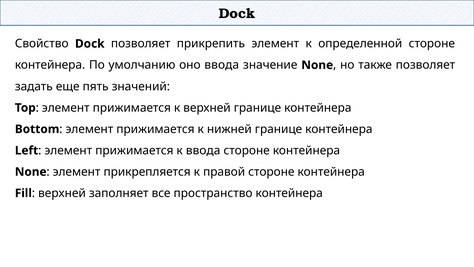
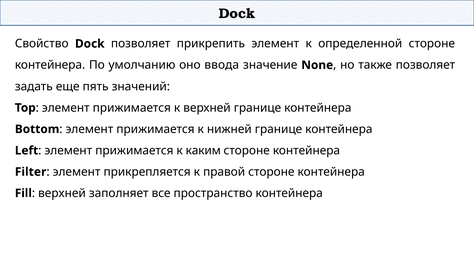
к ввода: ввода -> каким
None at (31, 172): None -> Filter
